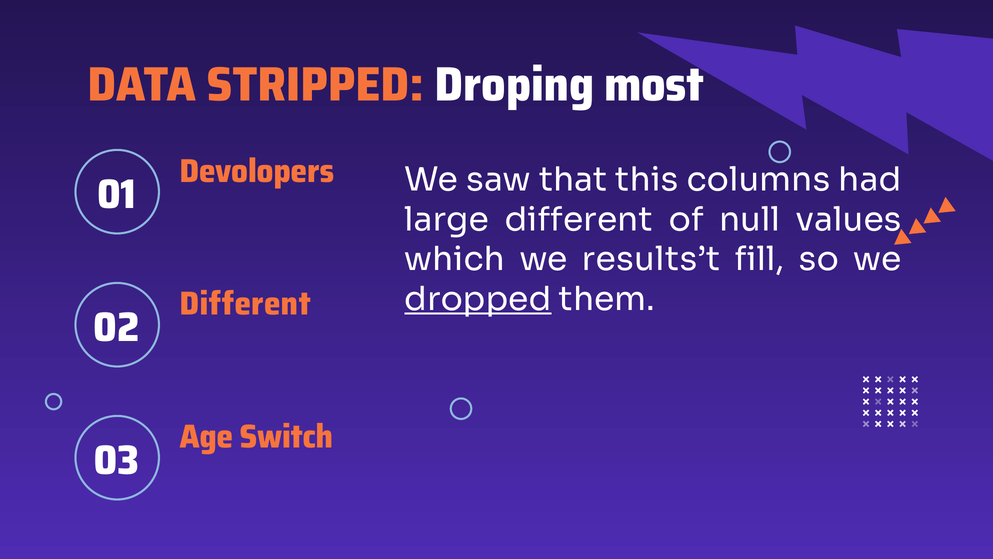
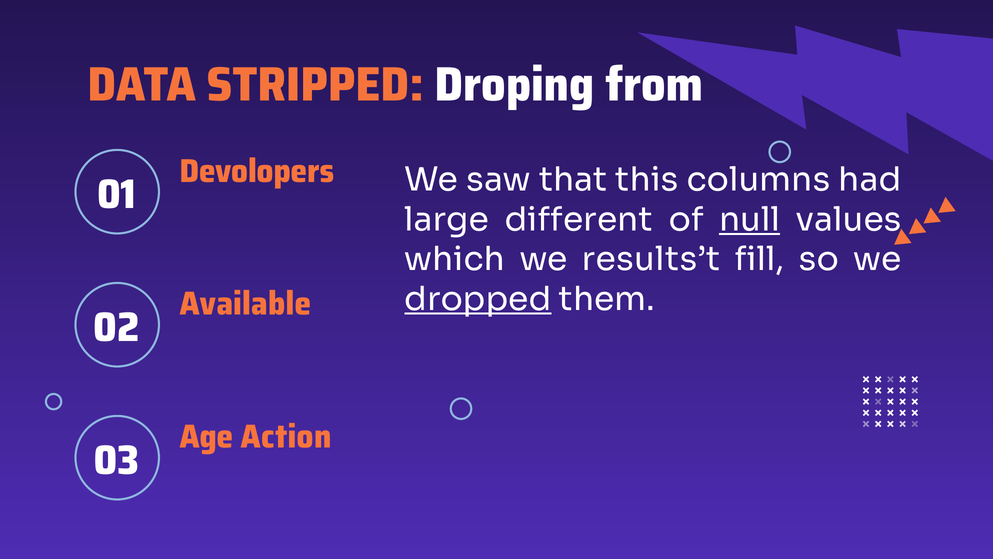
most: most -> from
null underline: none -> present
Different at (245, 304): Different -> Available
Switch: Switch -> Action
